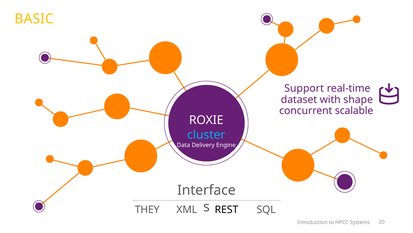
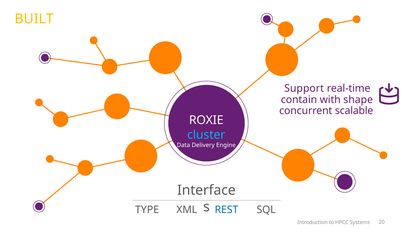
BASIC: BASIC -> BUILT
dataset: dataset -> contain
THEY: THEY -> TYPE
REST colour: black -> blue
